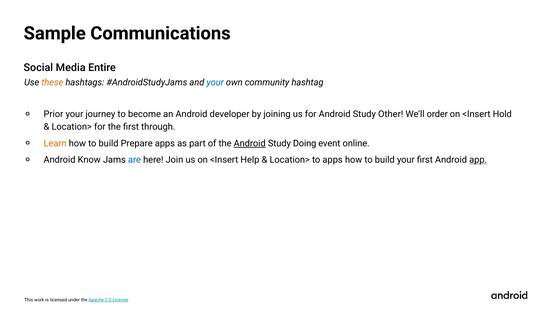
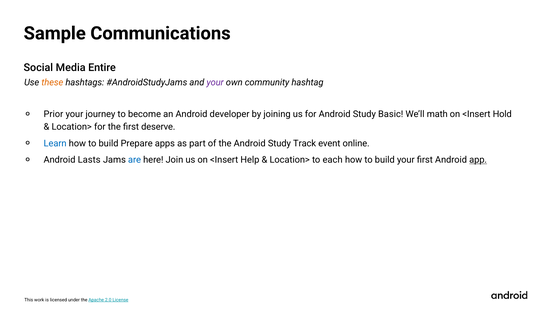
your at (215, 82) colour: blue -> purple
Other: Other -> Basic
order: order -> math
through: through -> deserve
Learn colour: orange -> blue
Android at (250, 143) underline: present -> none
Doing: Doing -> Track
Know: Know -> Lasts
to apps: apps -> each
